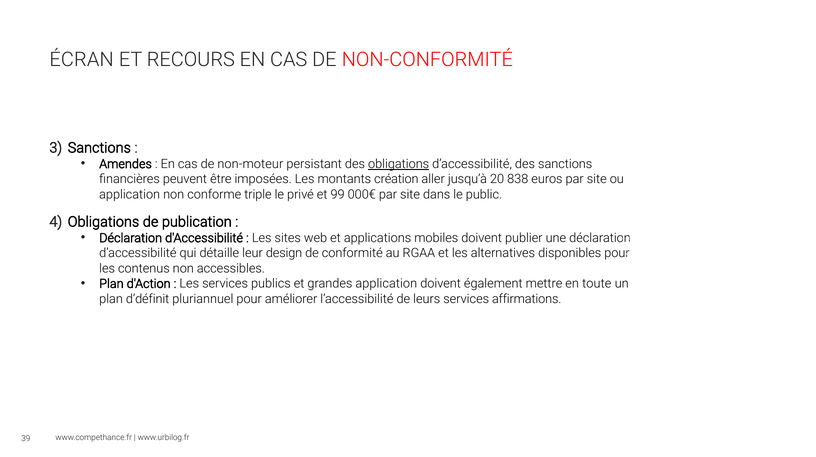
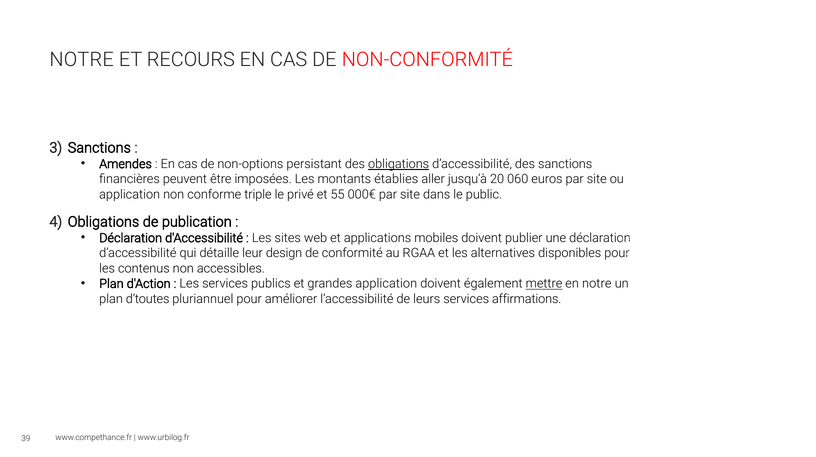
ÉCRAN at (82, 60): ÉCRAN -> NOTRE
non-moteur: non-moteur -> non-options
création: création -> établies
838: 838 -> 060
99: 99 -> 55
mettre underline: none -> present
en toute: toute -> notre
d’définit: d’définit -> d’toutes
